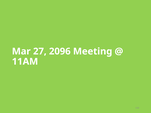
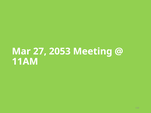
2096: 2096 -> 2053
